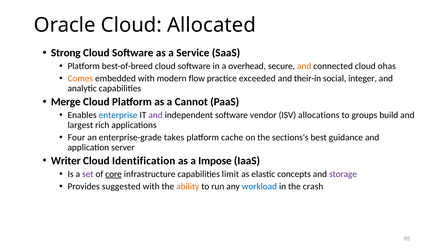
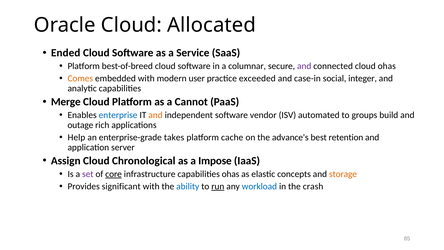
Strong: Strong -> Ended
overhead: overhead -> columnar
and at (304, 66) colour: orange -> purple
flow: flow -> user
their-in: their-in -> case-in
and at (156, 115) colour: purple -> orange
allocations: allocations -> automated
largest: largest -> outage
Four: Four -> Help
sections's: sections's -> advance's
guidance: guidance -> retention
Writer: Writer -> Assign
Identification: Identification -> Chronological
capabilities limit: limit -> ohas
storage colour: purple -> orange
suggested: suggested -> significant
ability colour: orange -> blue
run underline: none -> present
